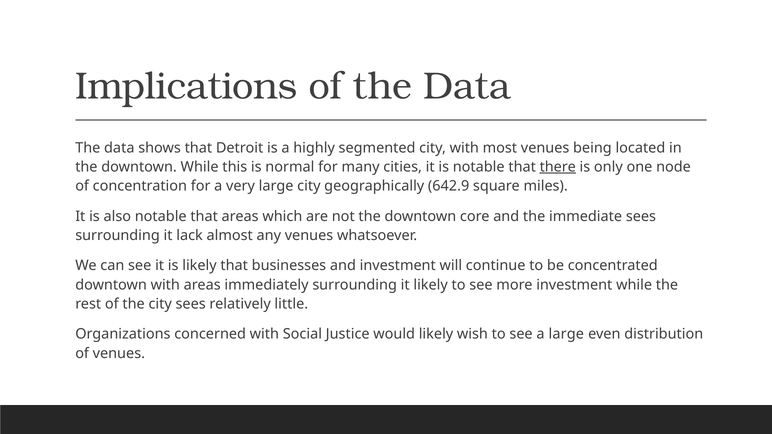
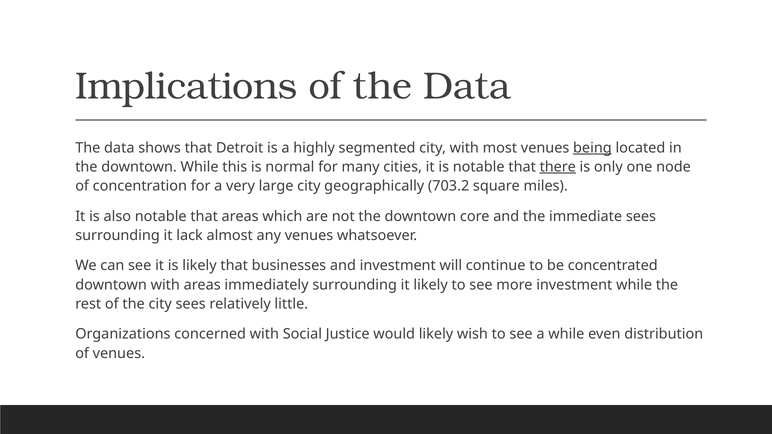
being underline: none -> present
642.9: 642.9 -> 703.2
a large: large -> while
